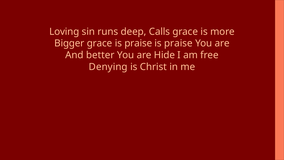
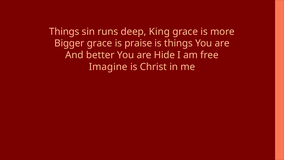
Loving at (64, 32): Loving -> Things
Calls: Calls -> King
praise at (178, 43): praise -> things
Denying: Denying -> Imagine
